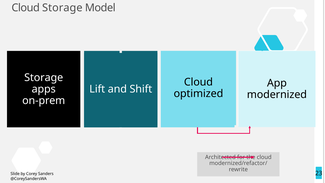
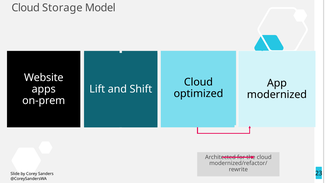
Storage at (44, 77): Storage -> Website
